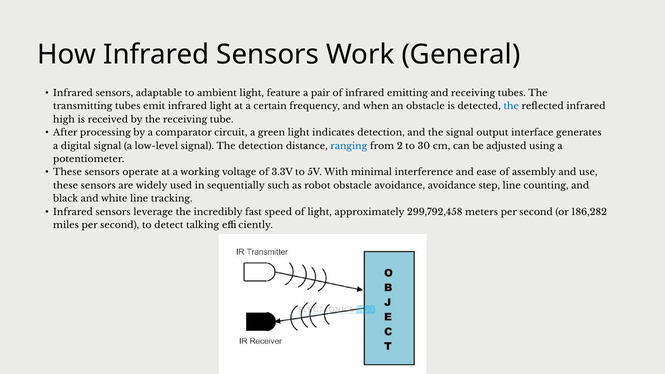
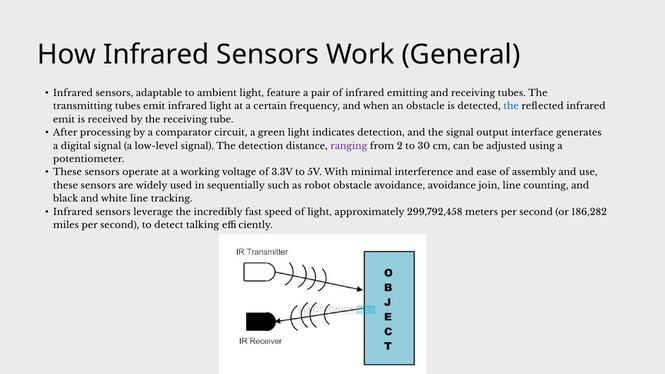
high at (64, 120): high -> emit
ranging colour: blue -> purple
step: step -> join
